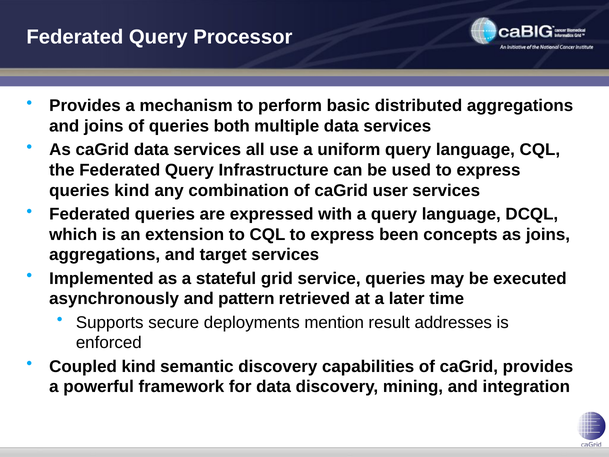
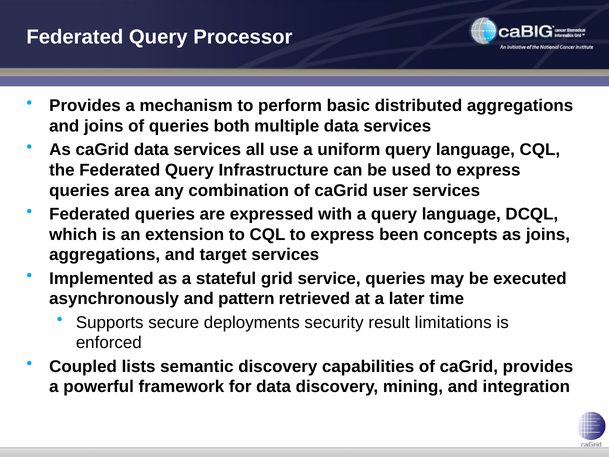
queries kind: kind -> area
mention: mention -> security
addresses: addresses -> limitations
Coupled kind: kind -> lists
